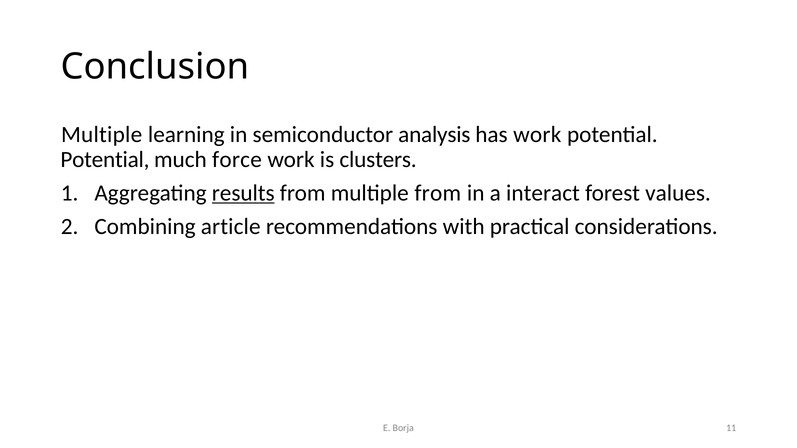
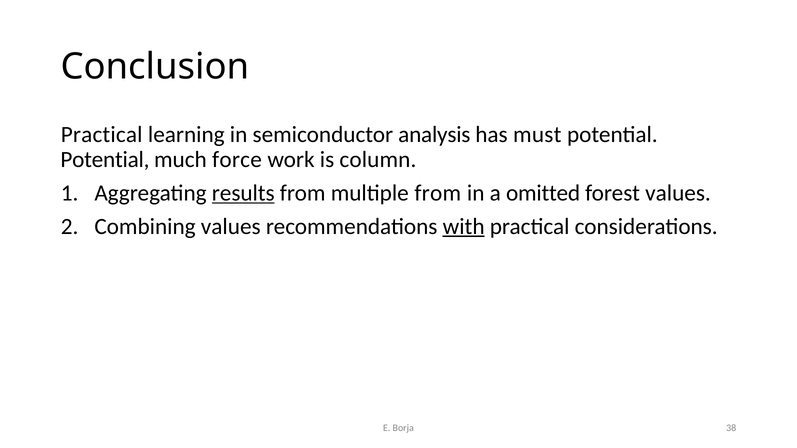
Multiple at (102, 135): Multiple -> Practical
has work: work -> must
clusters: clusters -> column
interact: interact -> omitted
Combining article: article -> values
with underline: none -> present
11: 11 -> 38
